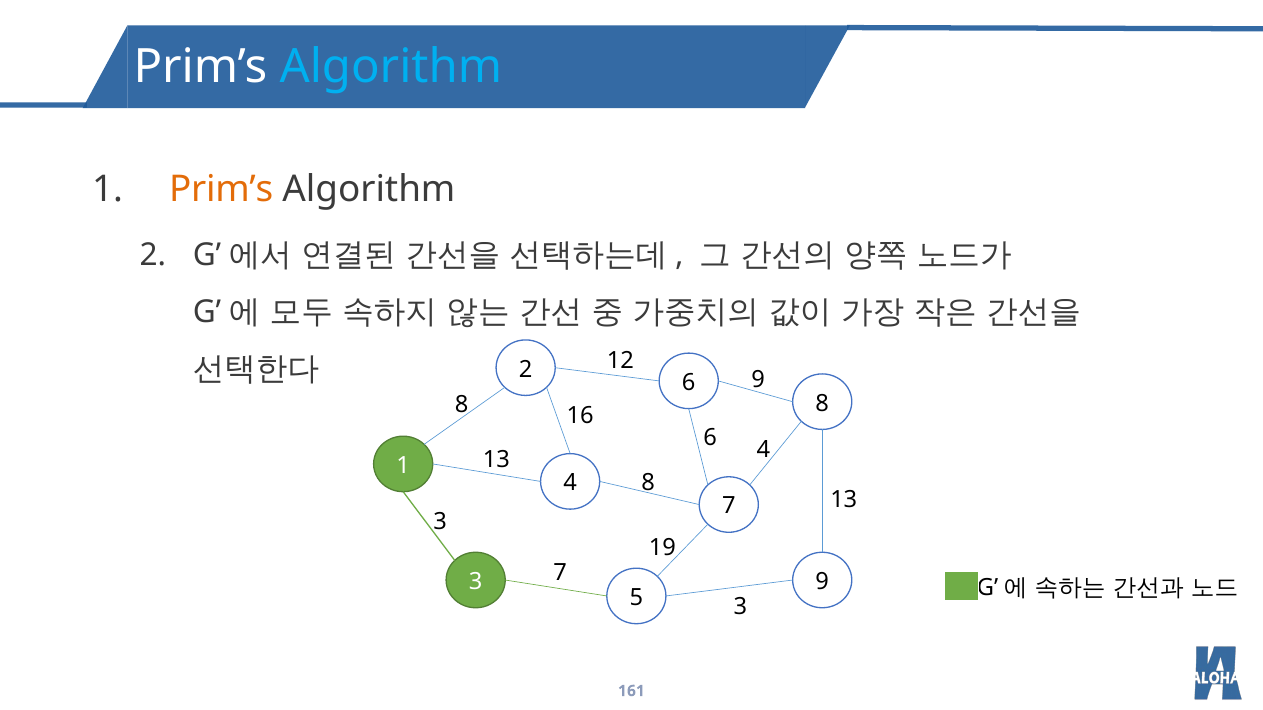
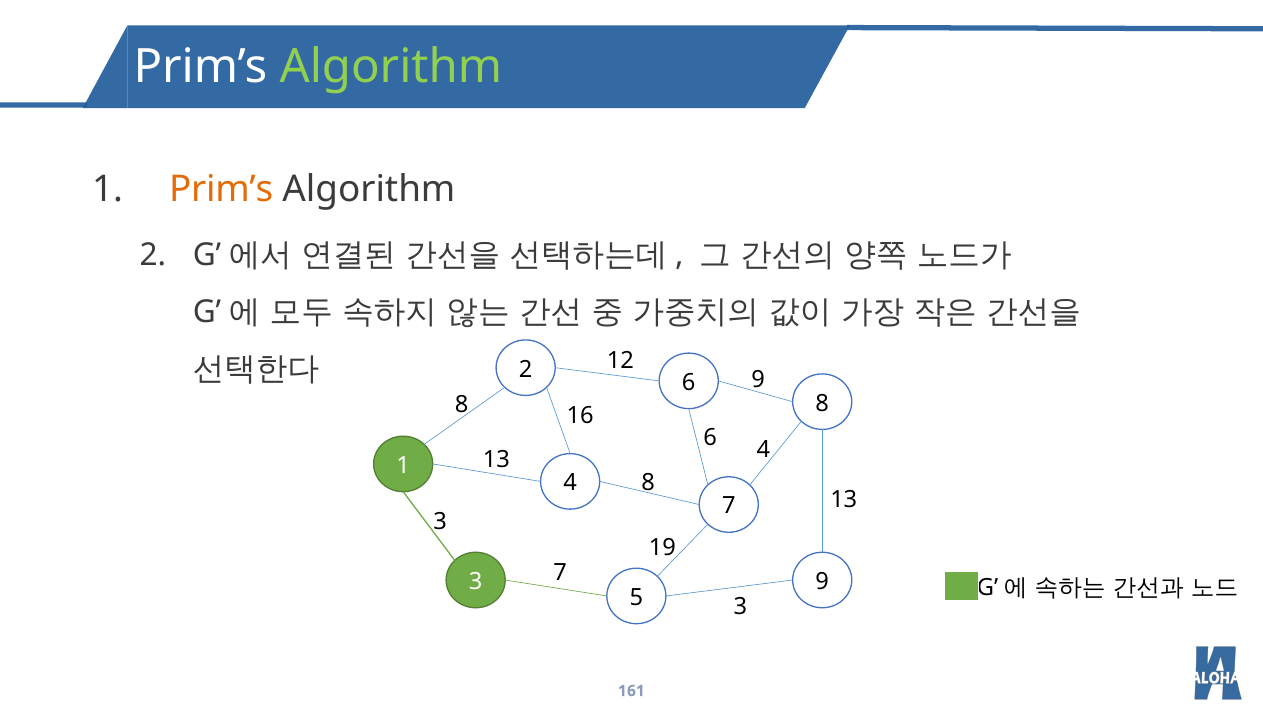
Algorithm at (391, 67) colour: light blue -> light green
